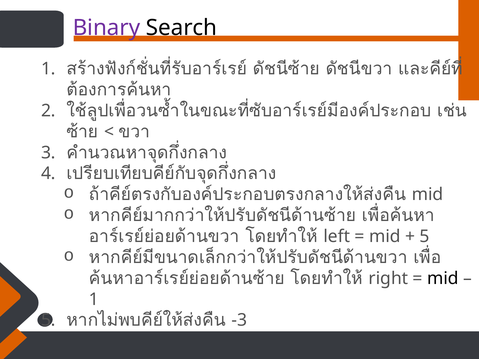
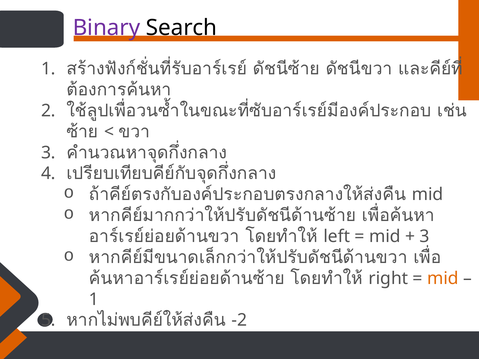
5 at (425, 237): 5 -> 3
mid at (443, 278) colour: black -> orange
-3: -3 -> -2
